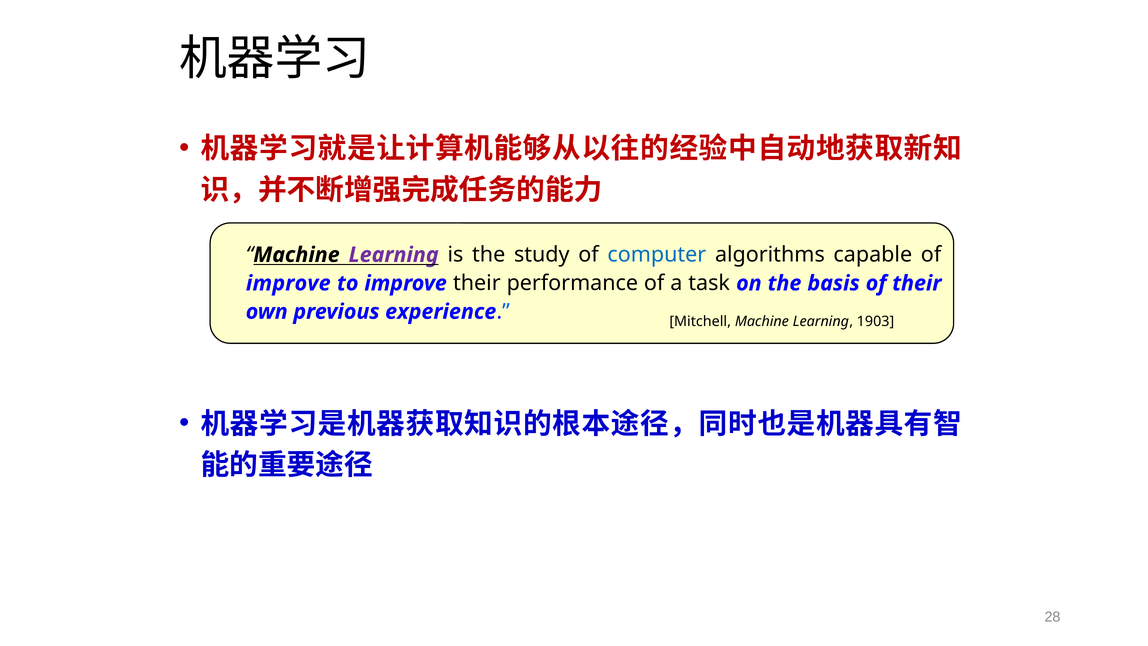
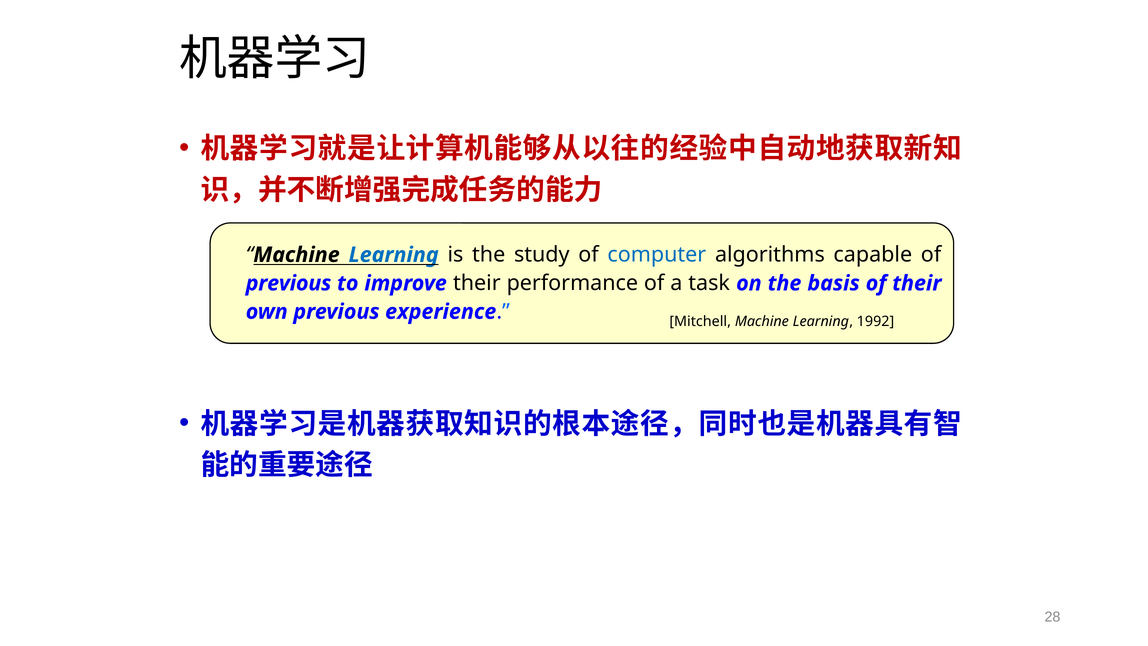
Learning at (394, 255) colour: purple -> blue
improve at (288, 283): improve -> previous
1903: 1903 -> 1992
